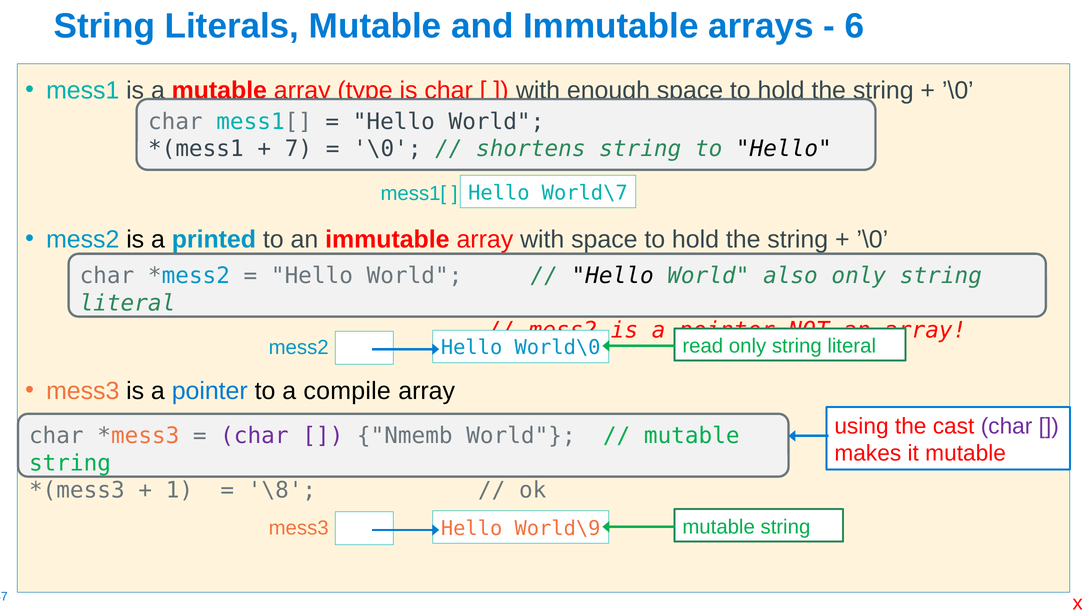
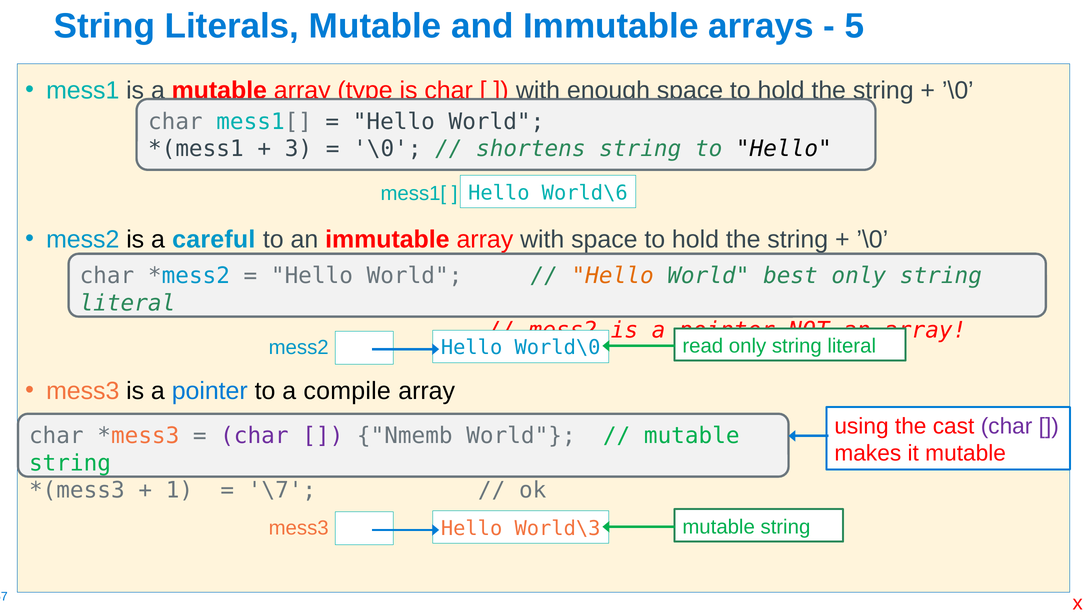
6: 6 -> 5
7: 7 -> 3
World\7: World\7 -> World\6
printed: printed -> careful
Hello at (613, 276) colour: black -> orange
also: also -> best
\8: \8 -> \7
World\9: World\9 -> World\3
